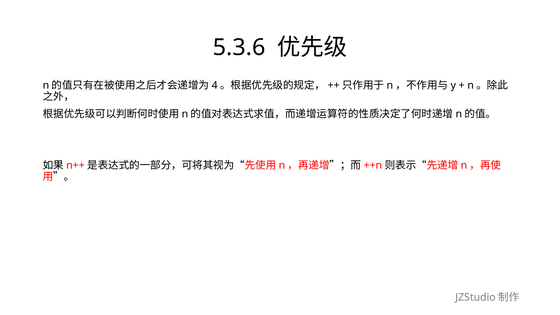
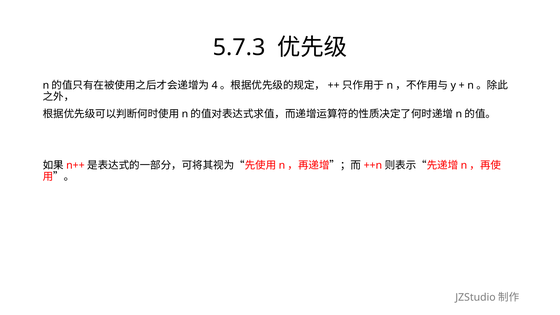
5.3.6: 5.3.6 -> 5.7.3
